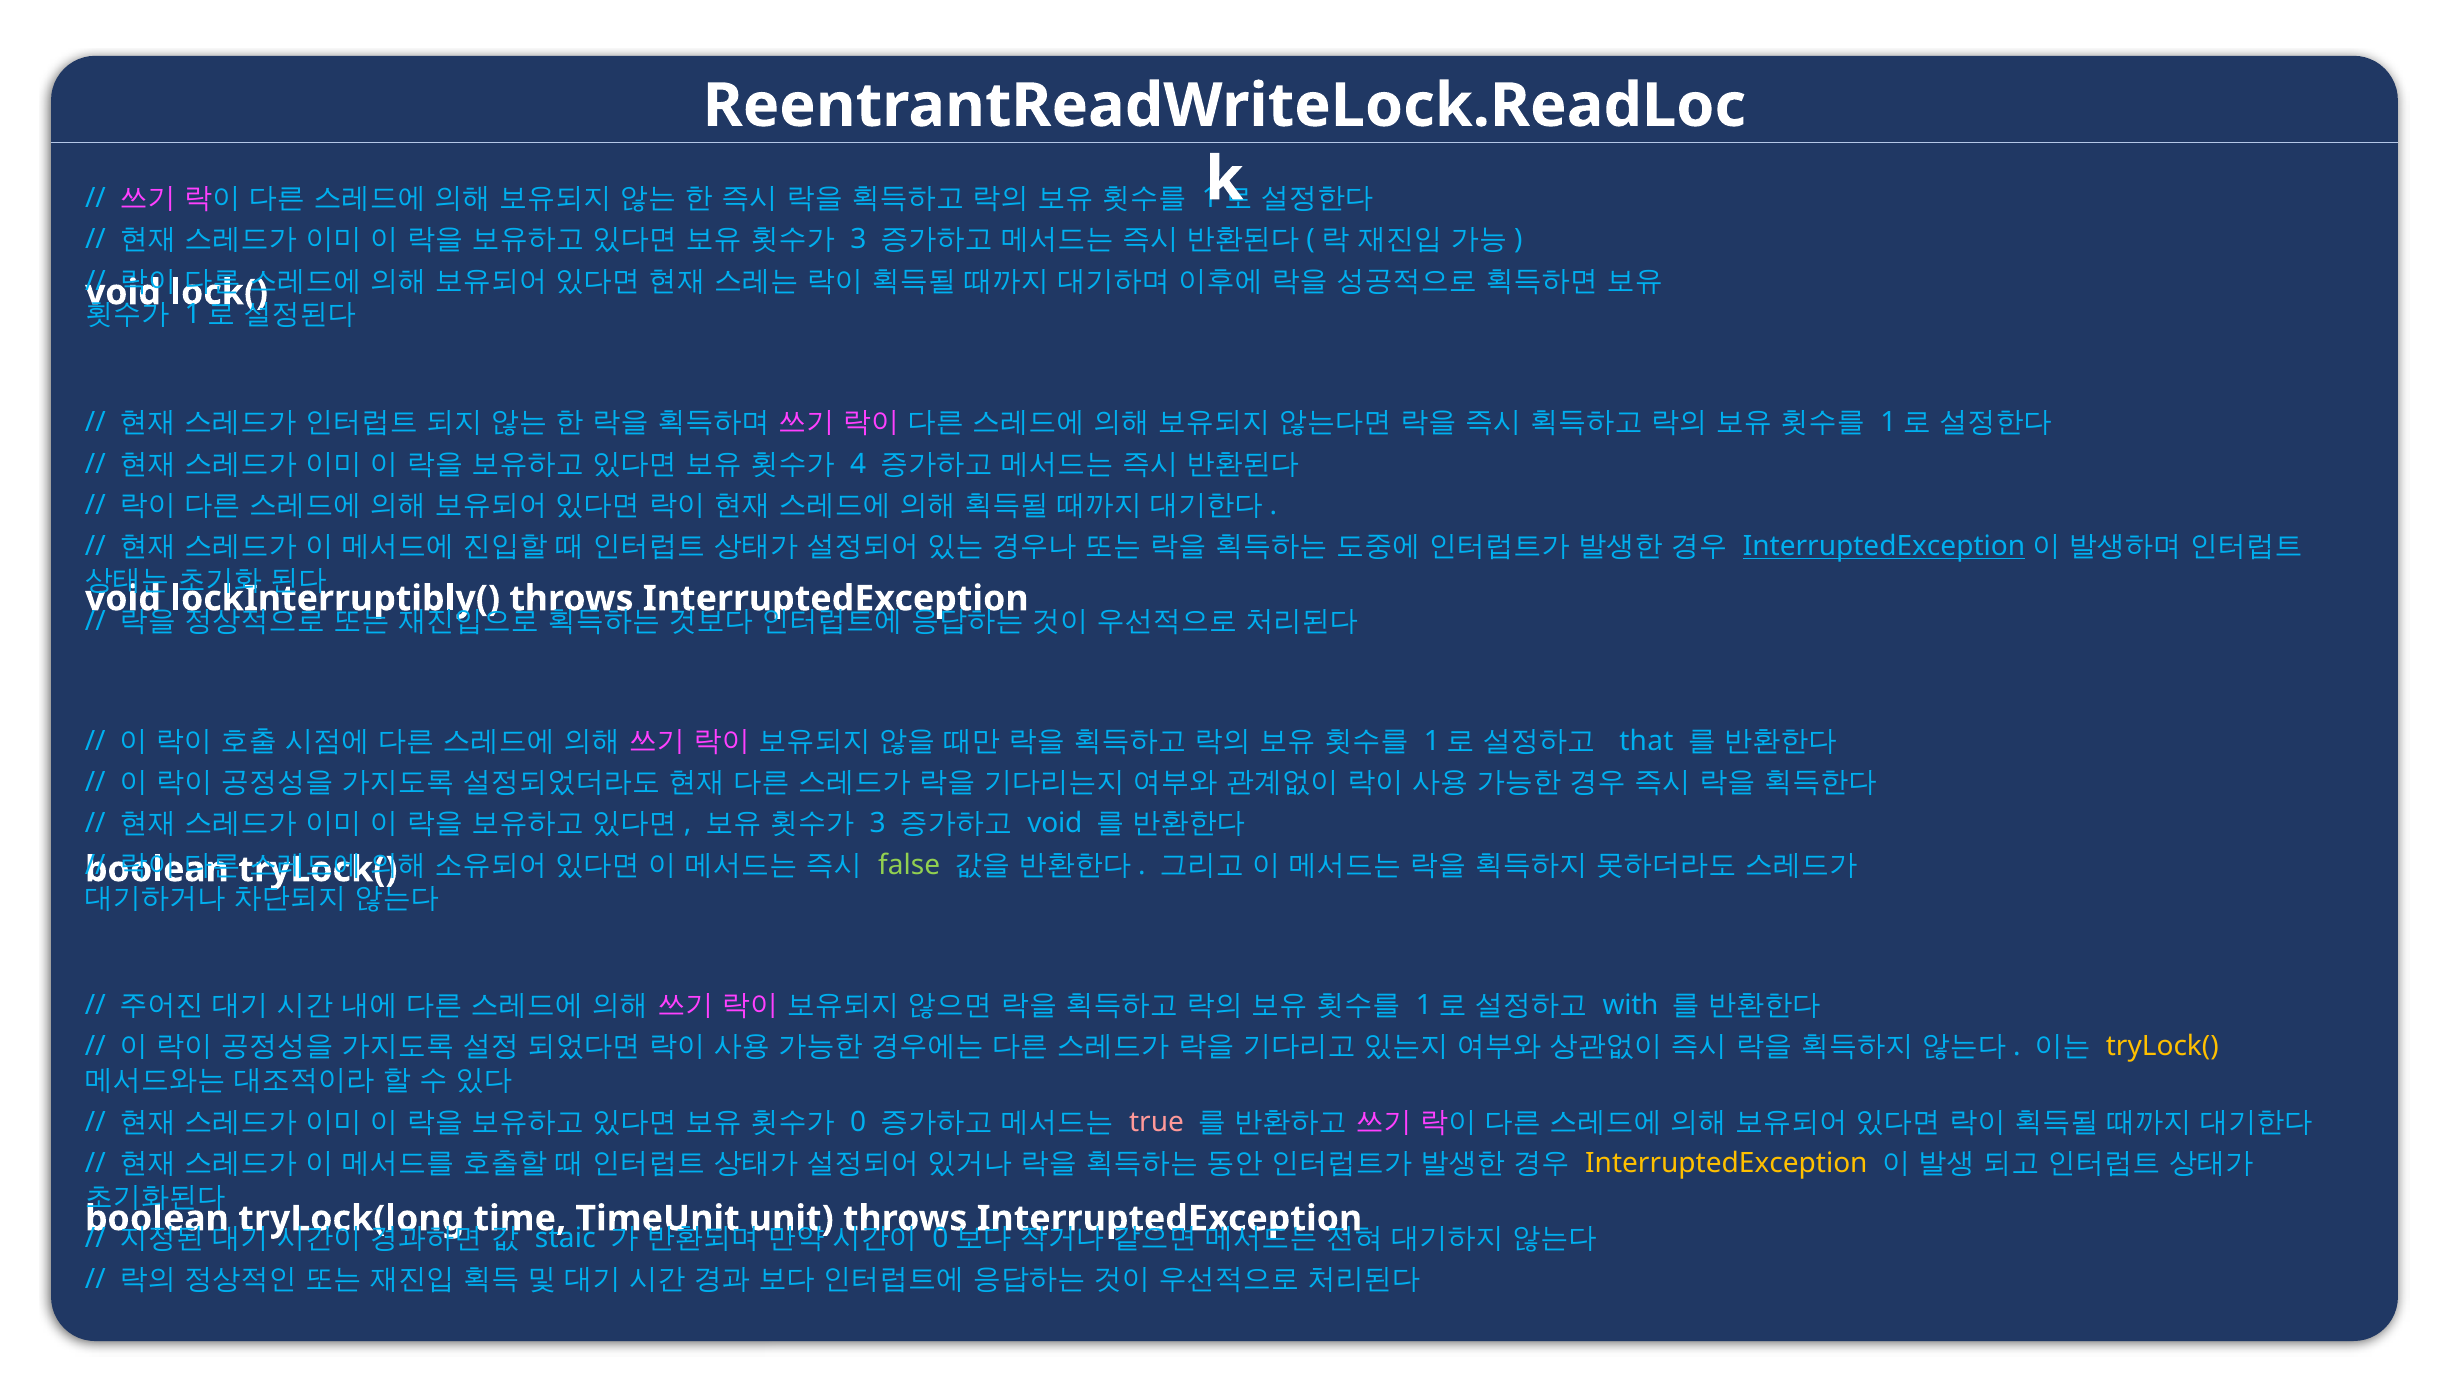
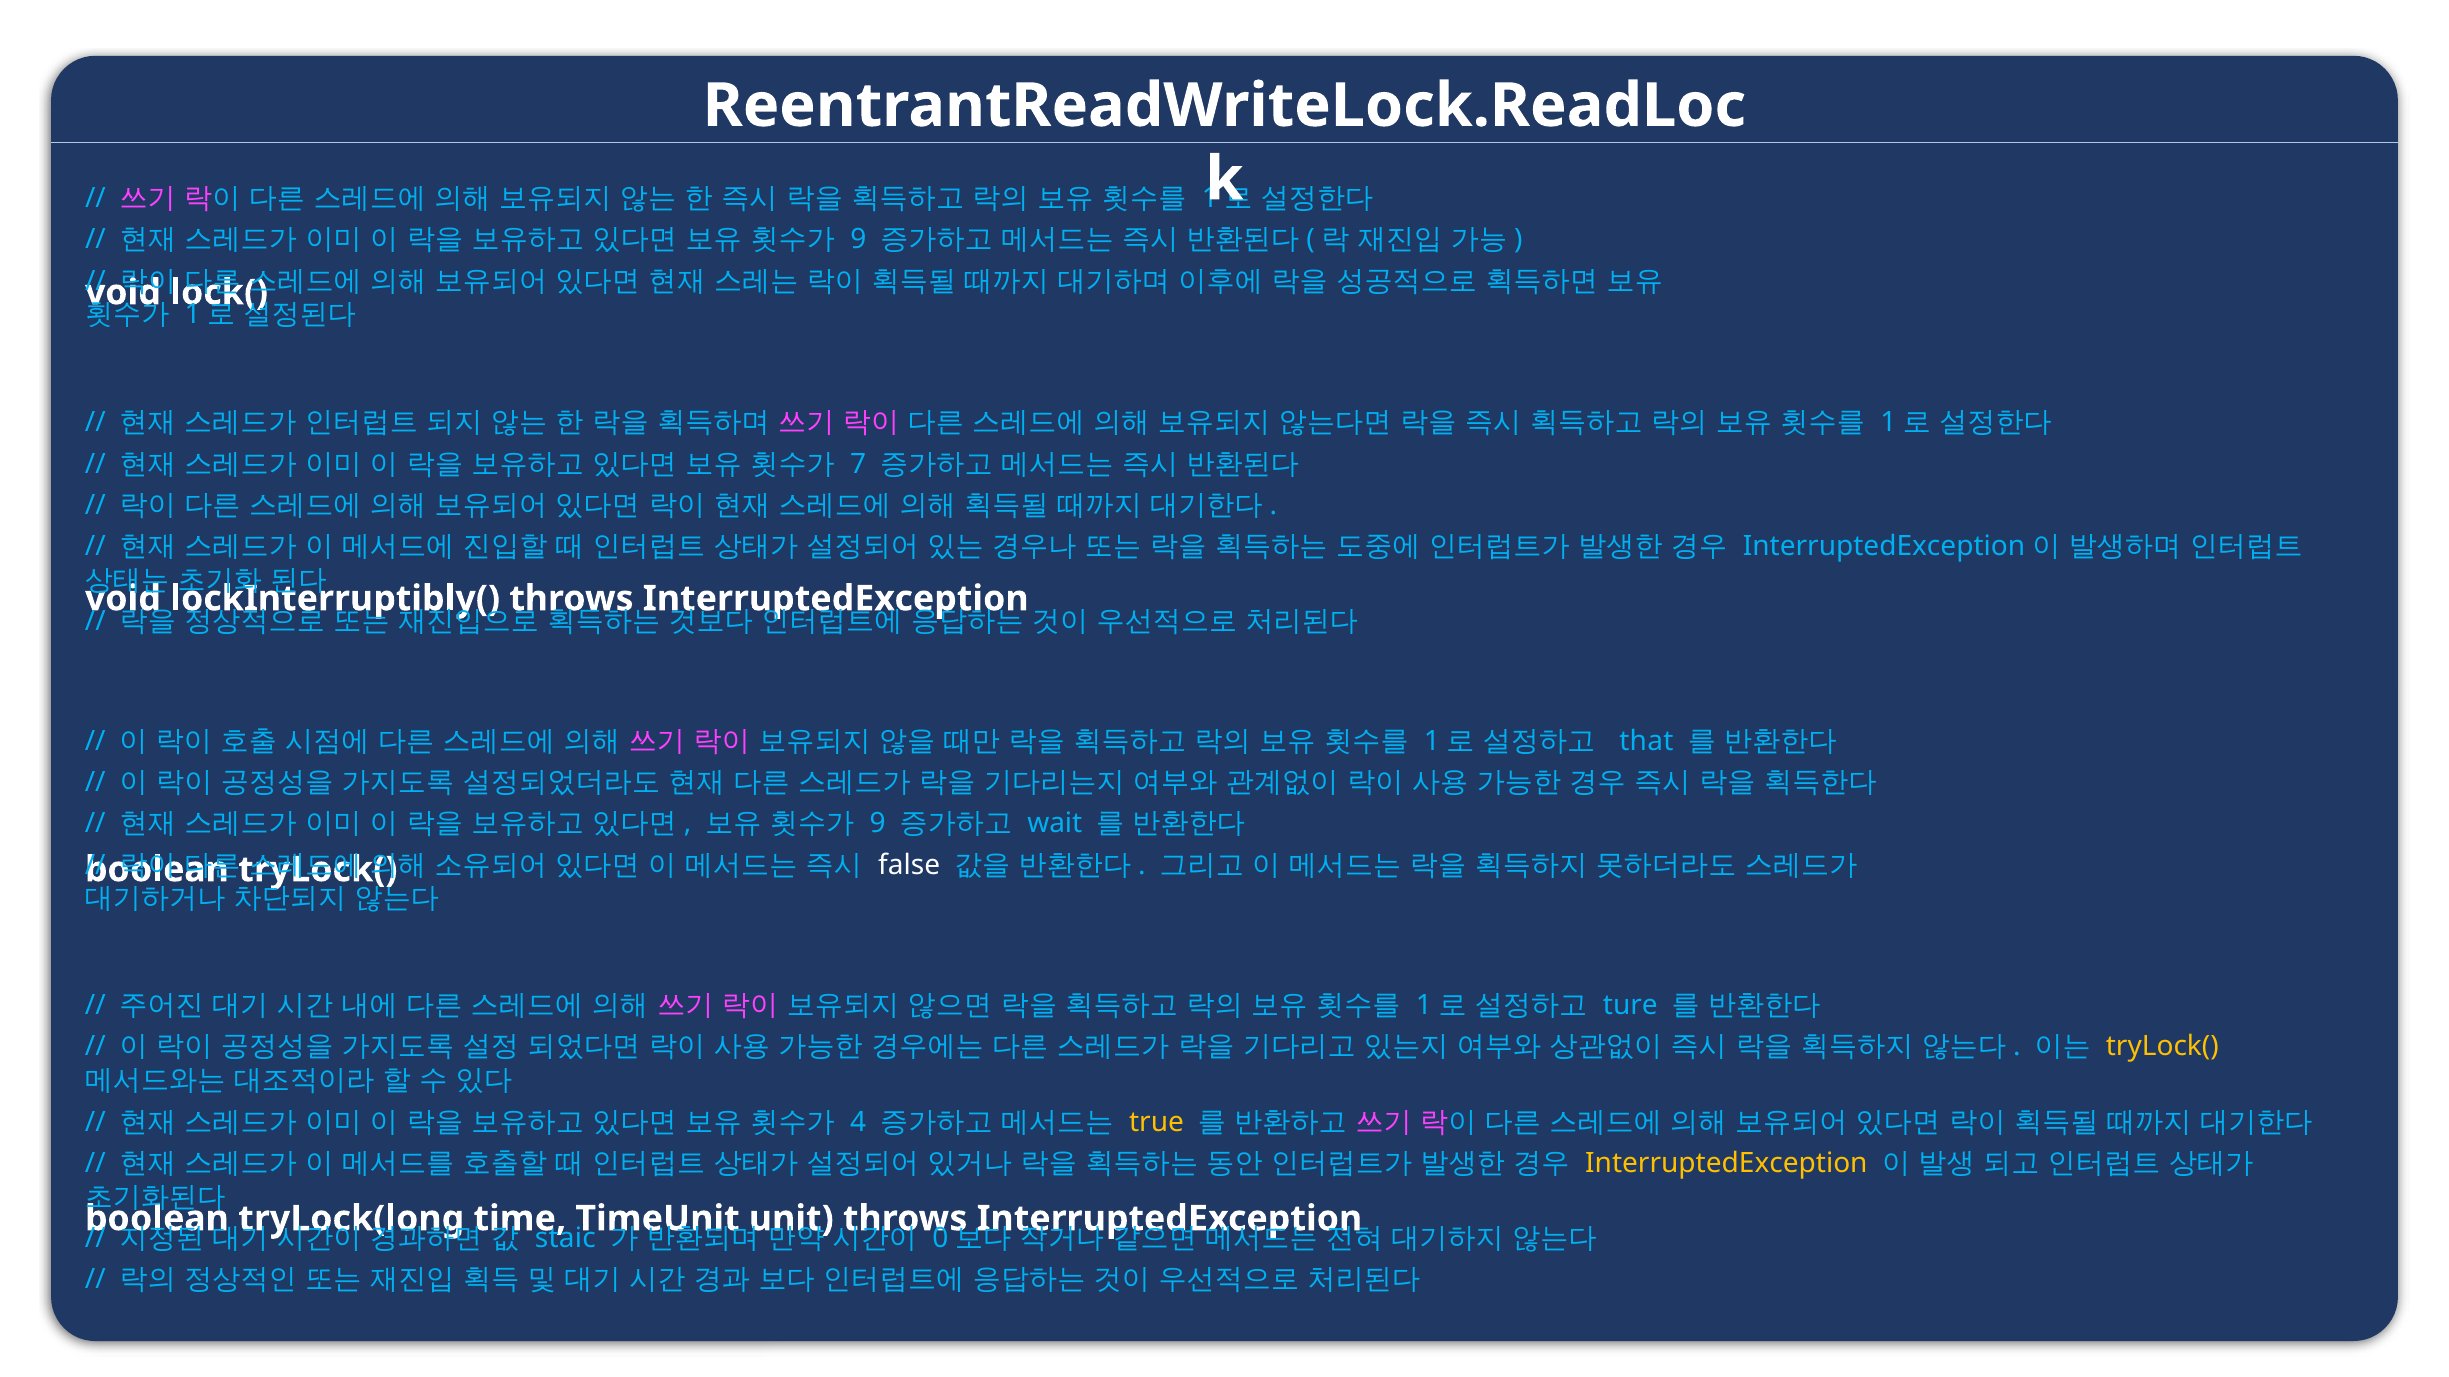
3 at (858, 240): 3 -> 9
4: 4 -> 7
InterruptedException at (1884, 547) underline: present -> none
3 at (878, 824): 3 -> 9
void at (1055, 824): void -> wait
false colour: light green -> white
with: with -> ture
0: 0 -> 4
true colour: pink -> yellow
